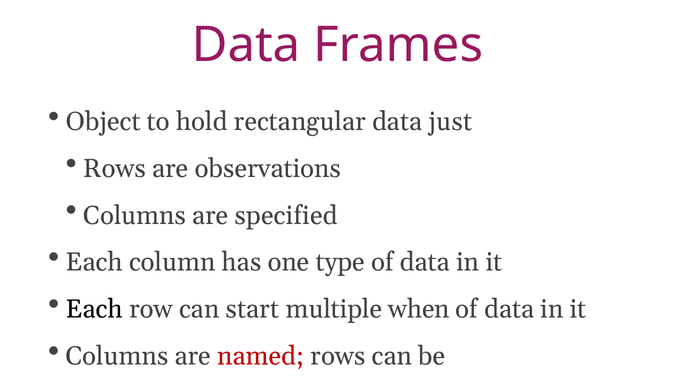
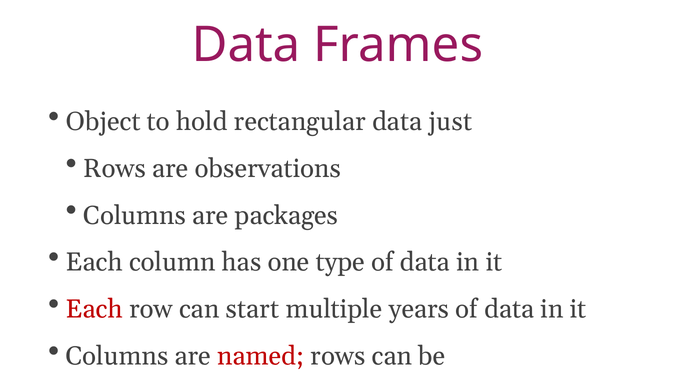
specified: specified -> packages
Each at (94, 309) colour: black -> red
when: when -> years
